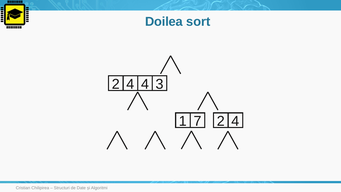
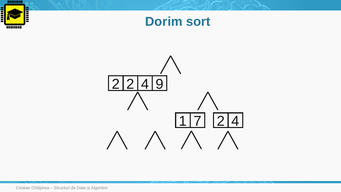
Doilea: Doilea -> Dorim
4 at (130, 84): 4 -> 2
3: 3 -> 9
